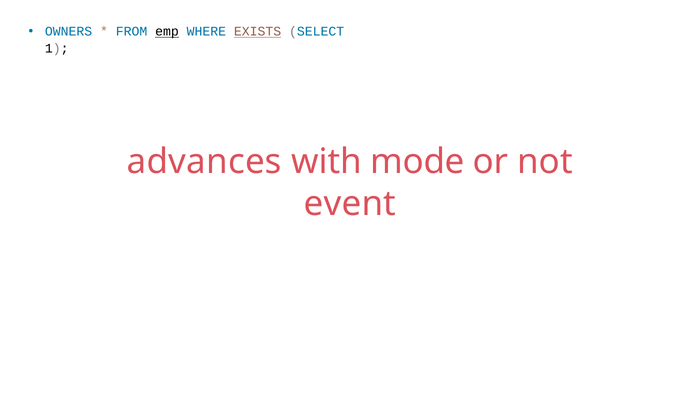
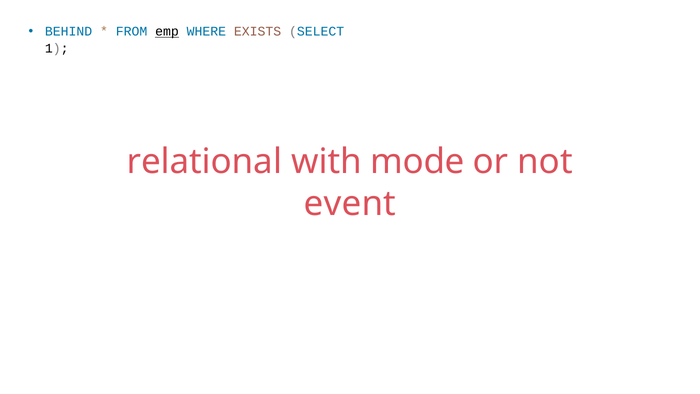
OWNERS: OWNERS -> BEHIND
EXISTS underline: present -> none
advances: advances -> relational
